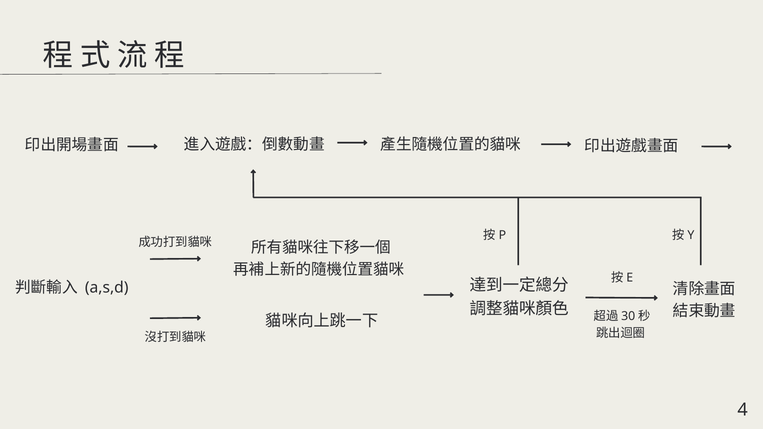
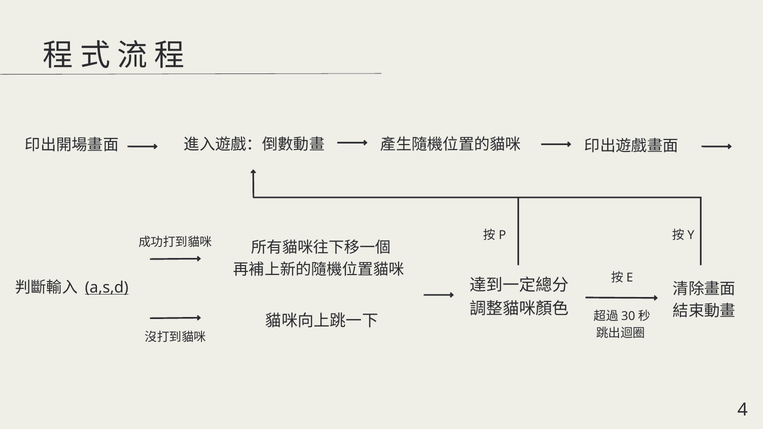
a,s,d underline: none -> present
